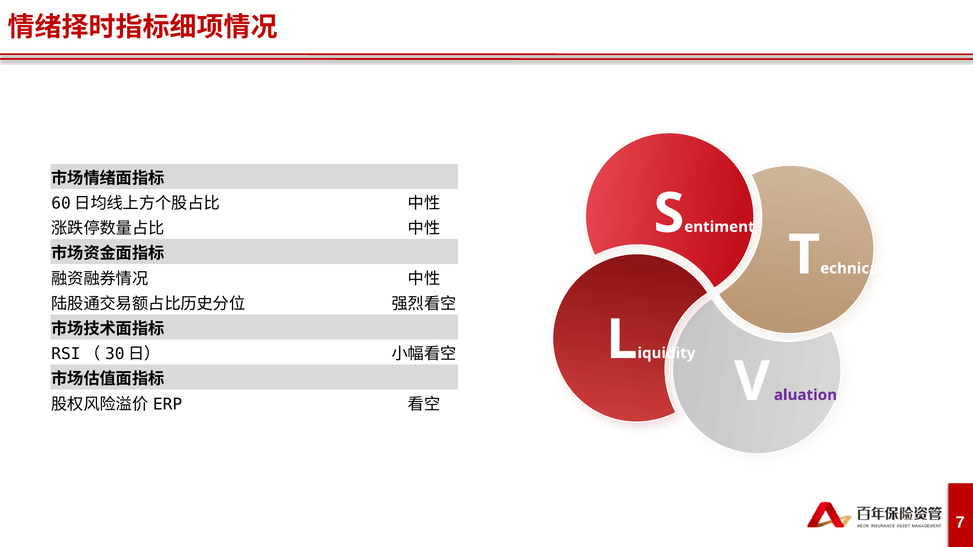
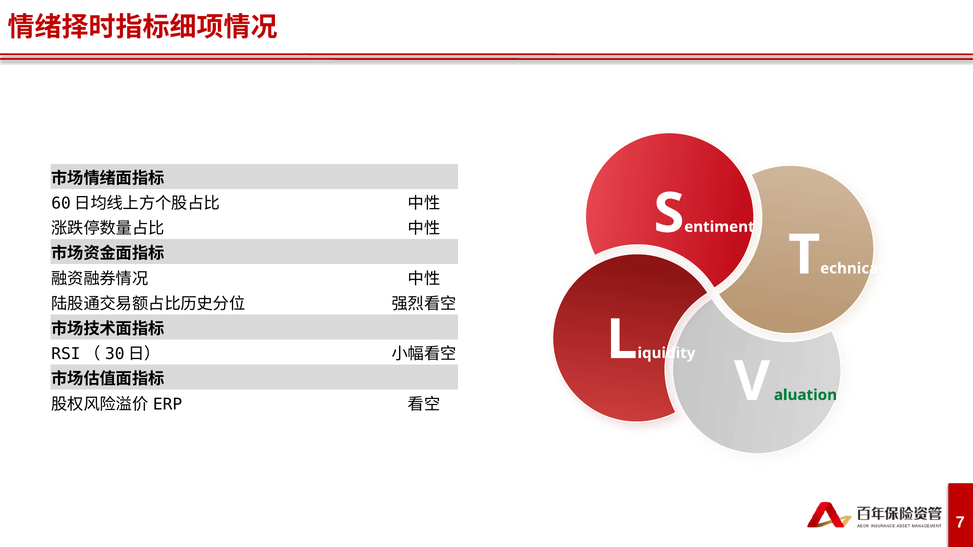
aluation colour: purple -> green
